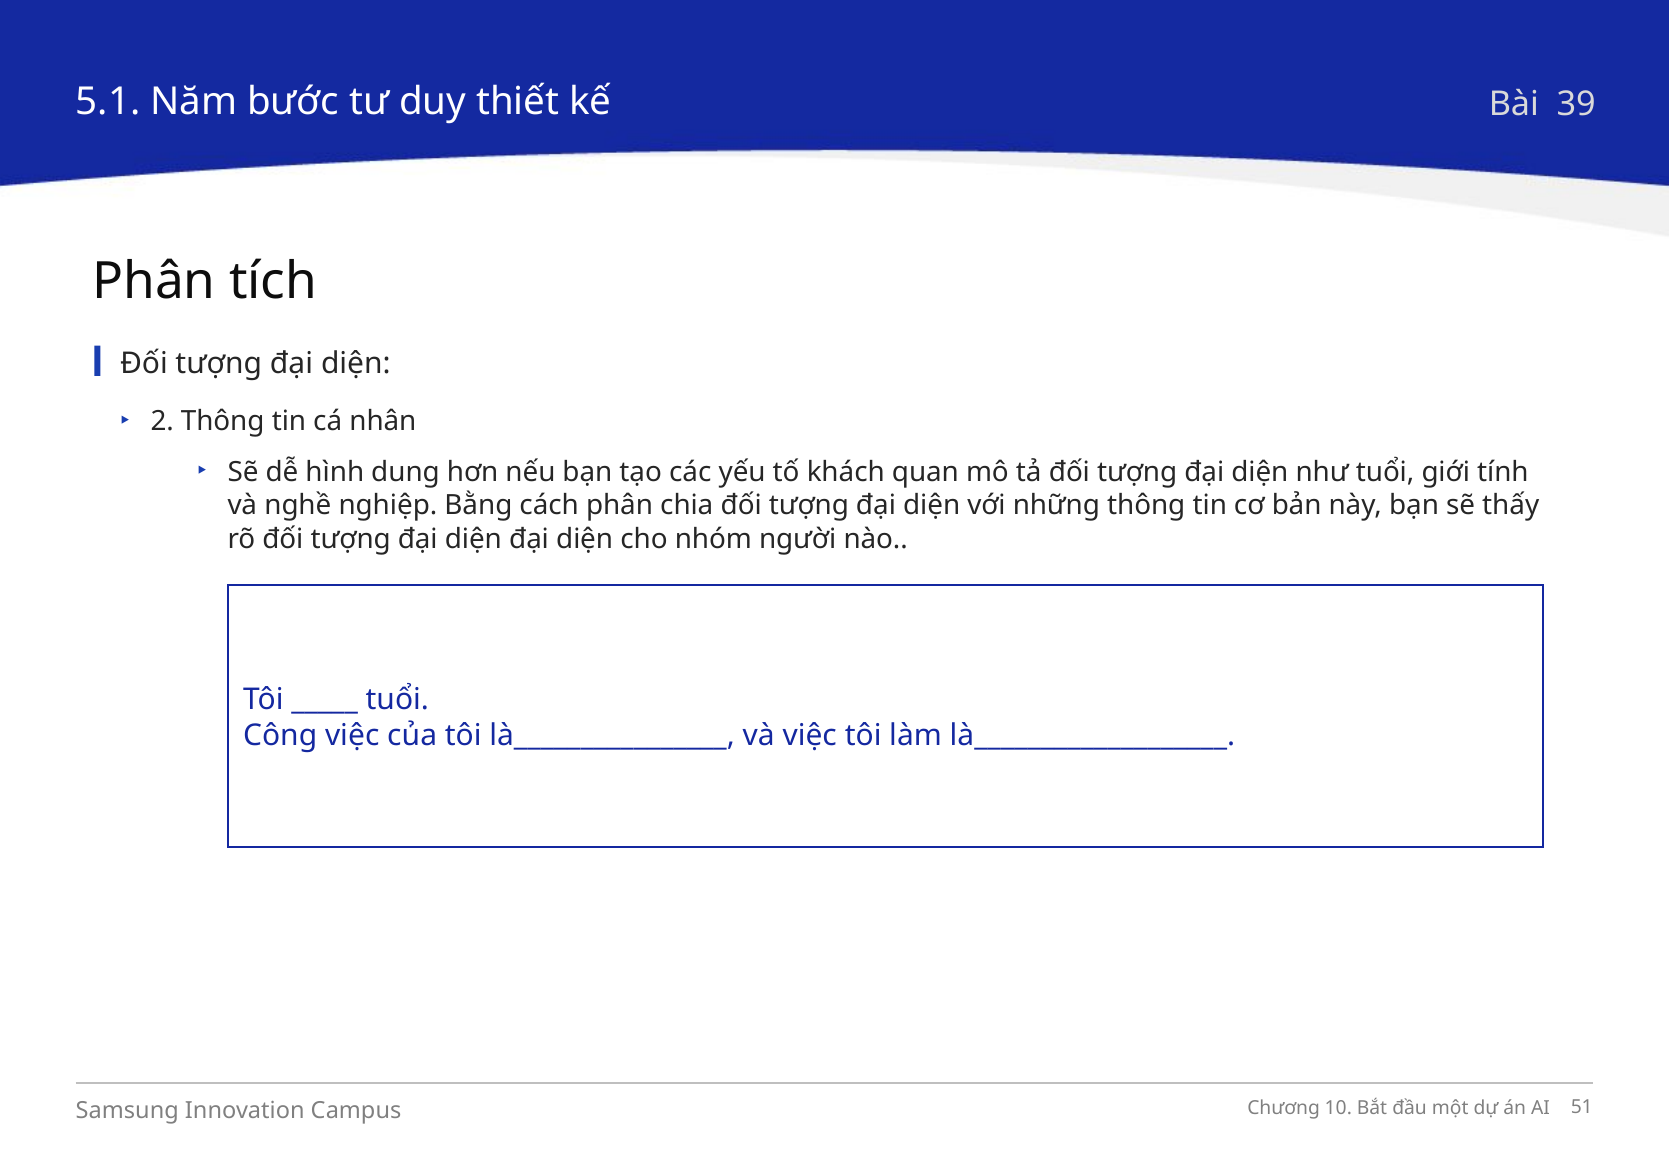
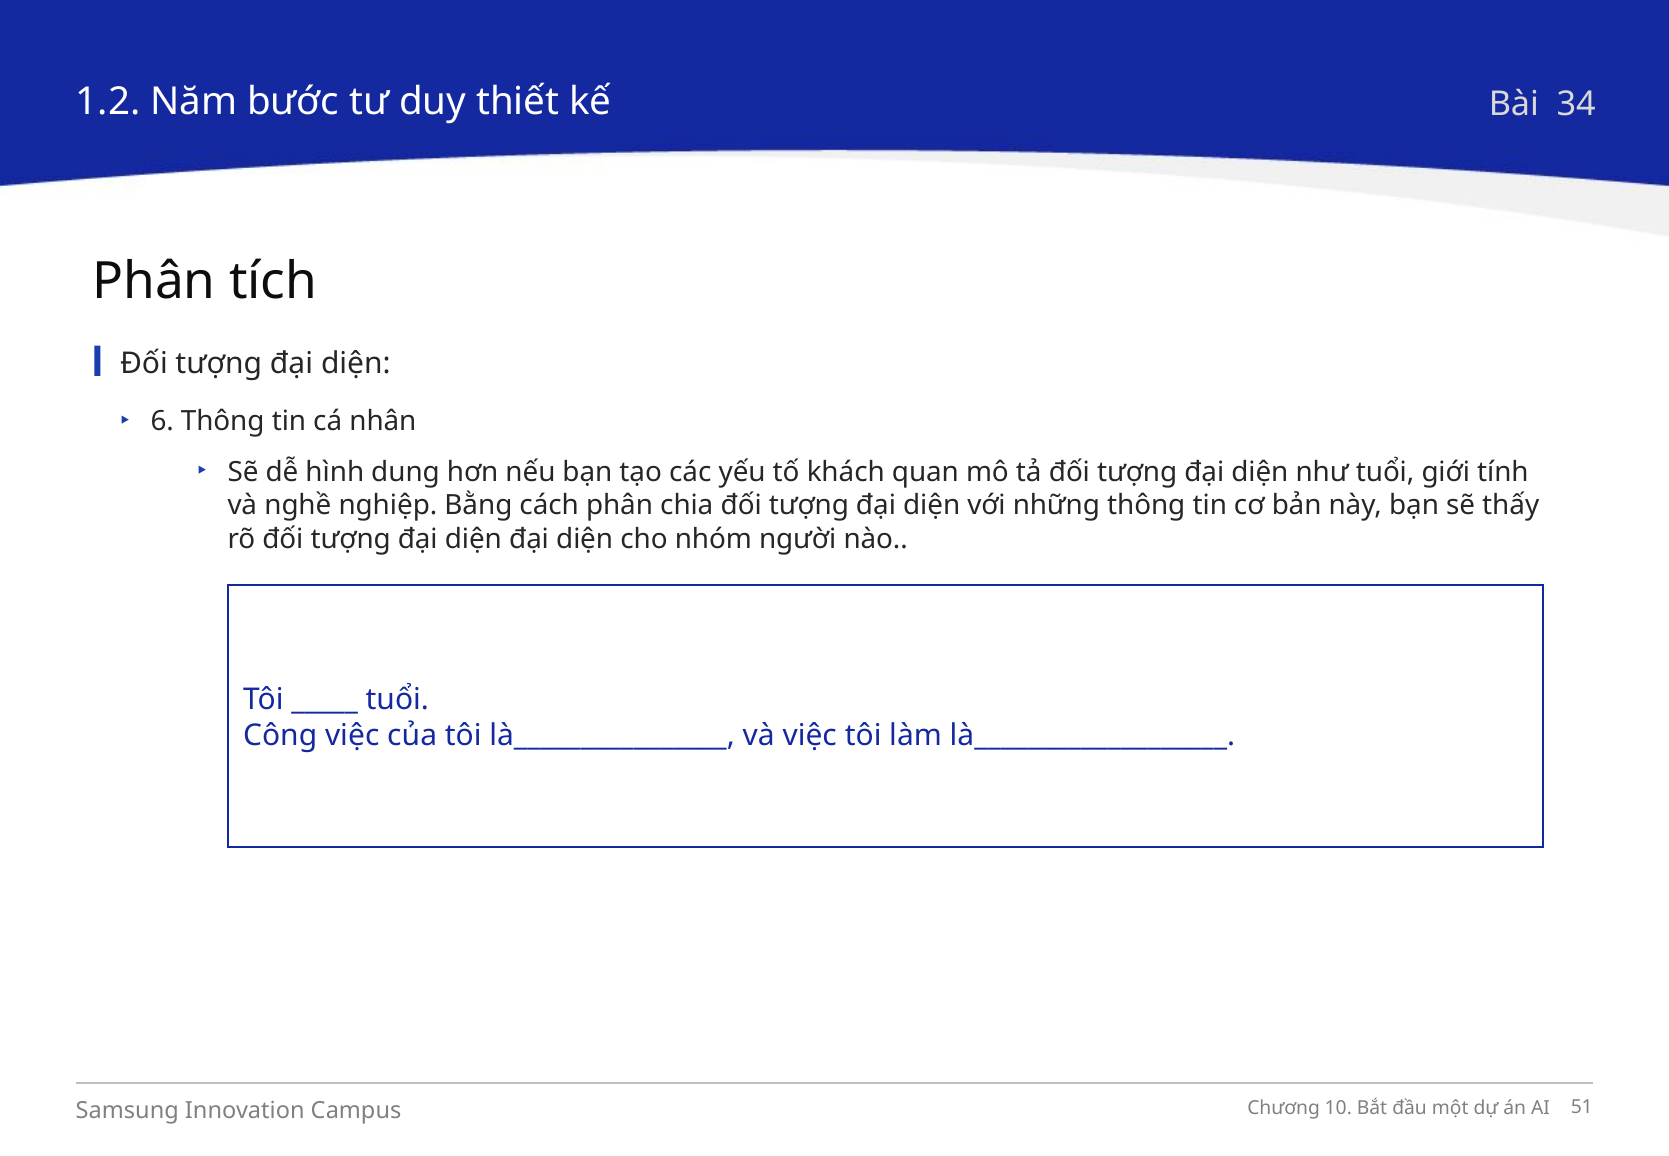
5.1: 5.1 -> 1.2
39: 39 -> 34
2: 2 -> 6
